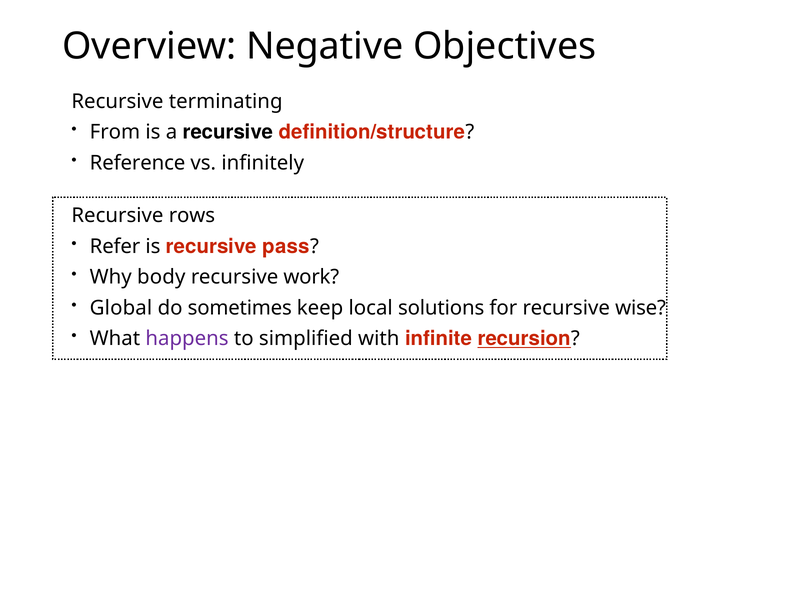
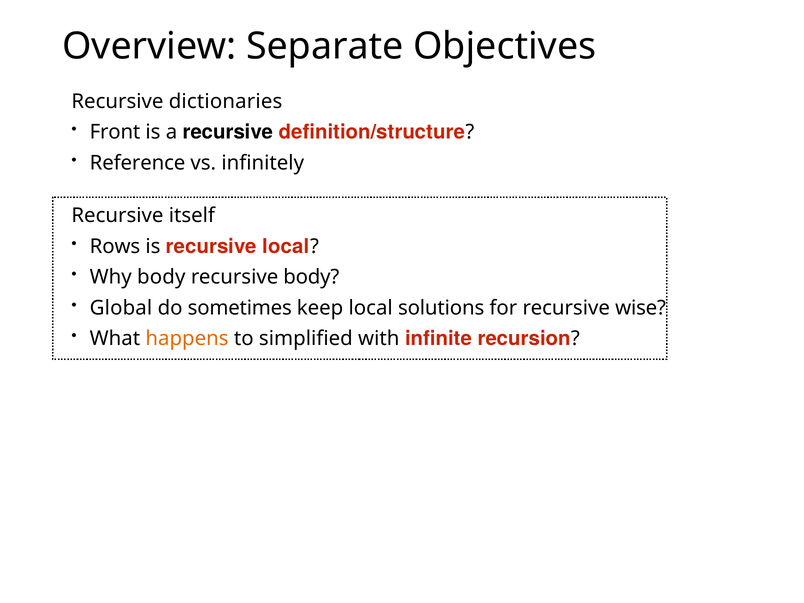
Negative: Negative -> Separate
terminating: terminating -> dictionaries
From: From -> Front
rows: rows -> itself
Refer: Refer -> Rows
recursive pass: pass -> local
recursive work: work -> body
happens colour: purple -> orange
recursion underline: present -> none
